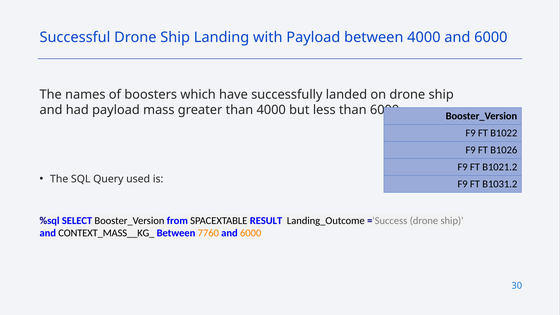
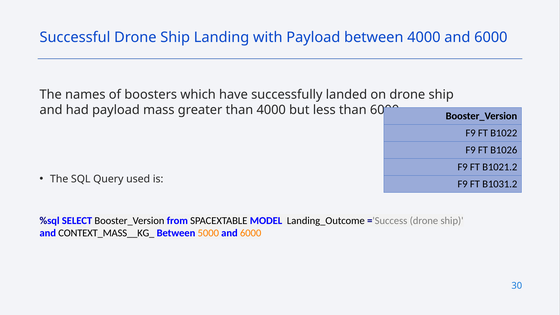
RESULT: RESULT -> MODEL
7760: 7760 -> 5000
